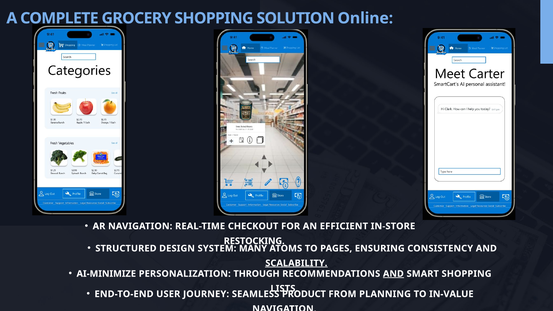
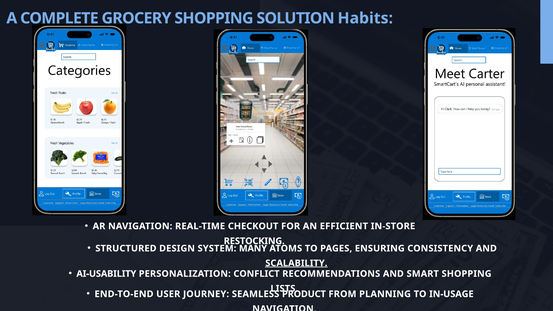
Online: Online -> Habits
AI-MINIMIZE: AI-MINIMIZE -> AI-USABILITY
THROUGH: THROUGH -> CONFLICT
AND at (393, 274) underline: present -> none
IN-VALUE: IN-VALUE -> IN-USAGE
